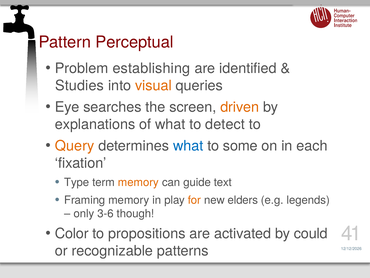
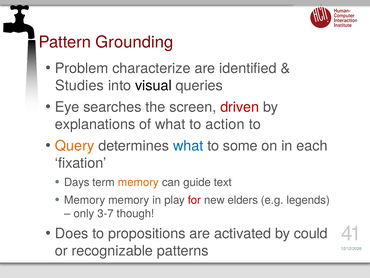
Perceptual: Perceptual -> Grounding
establishing: establishing -> characterize
visual colour: orange -> black
driven colour: orange -> red
detect: detect -> action
Type: Type -> Days
Framing at (85, 200): Framing -> Memory
for colour: orange -> red
3-6: 3-6 -> 3-7
Color: Color -> Does
